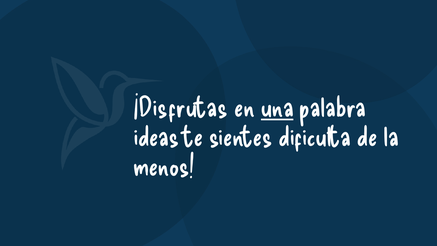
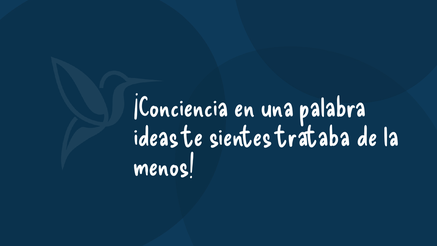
¡Disfrutas: ¡Disfrutas -> ¡Conciencia
una underline: present -> none
dificulta: dificulta -> trataba
